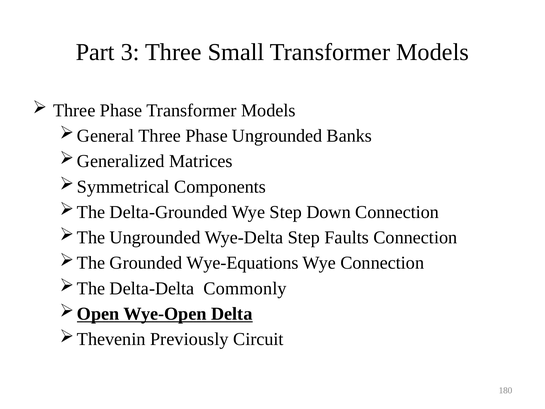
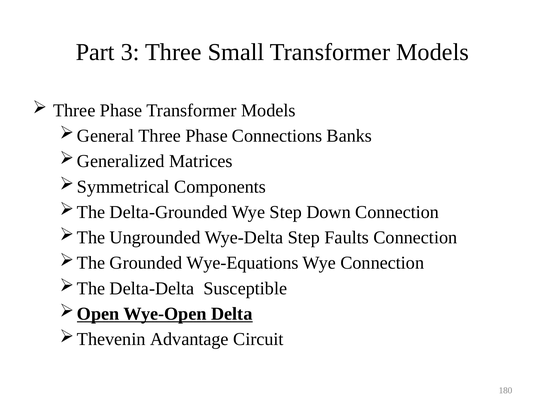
Phase Ungrounded: Ungrounded -> Connections
Commonly: Commonly -> Susceptible
Previously: Previously -> Advantage
